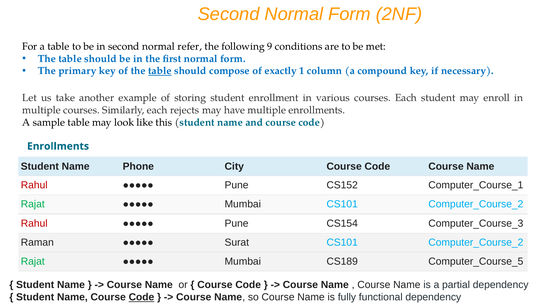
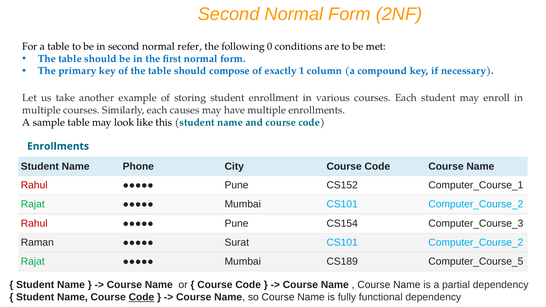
9: 9 -> 0
table at (160, 71) underline: present -> none
rejects: rejects -> causes
